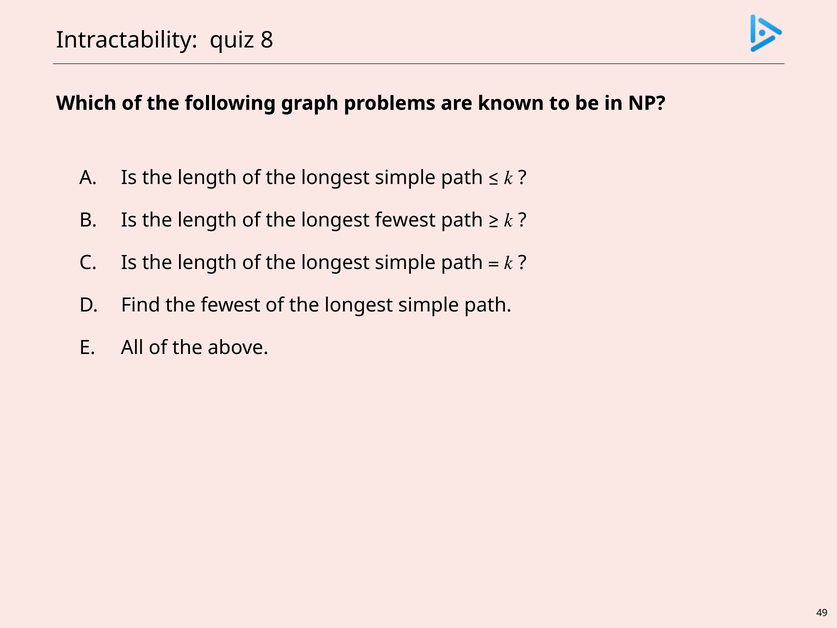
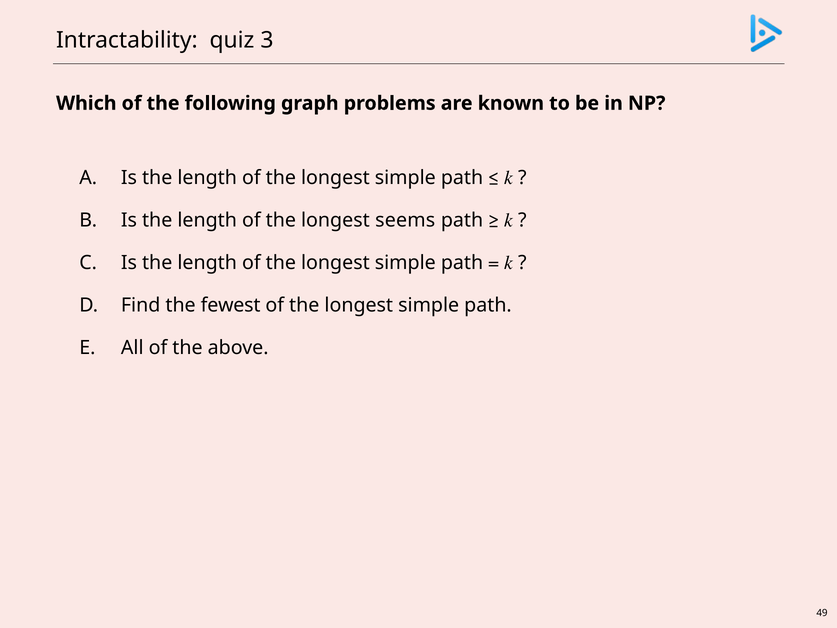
8: 8 -> 3
longest fewest: fewest -> seems
